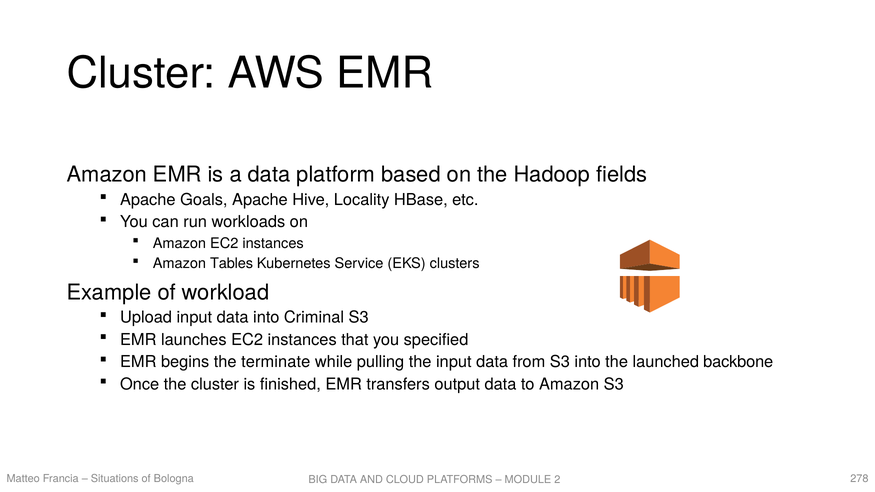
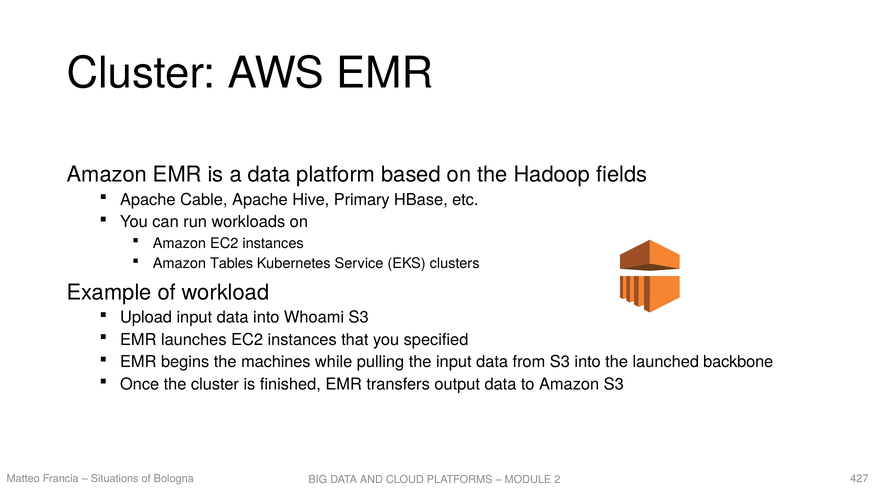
Goals: Goals -> Cable
Locality: Locality -> Primary
Criminal: Criminal -> Whoami
terminate: terminate -> machines
278: 278 -> 427
